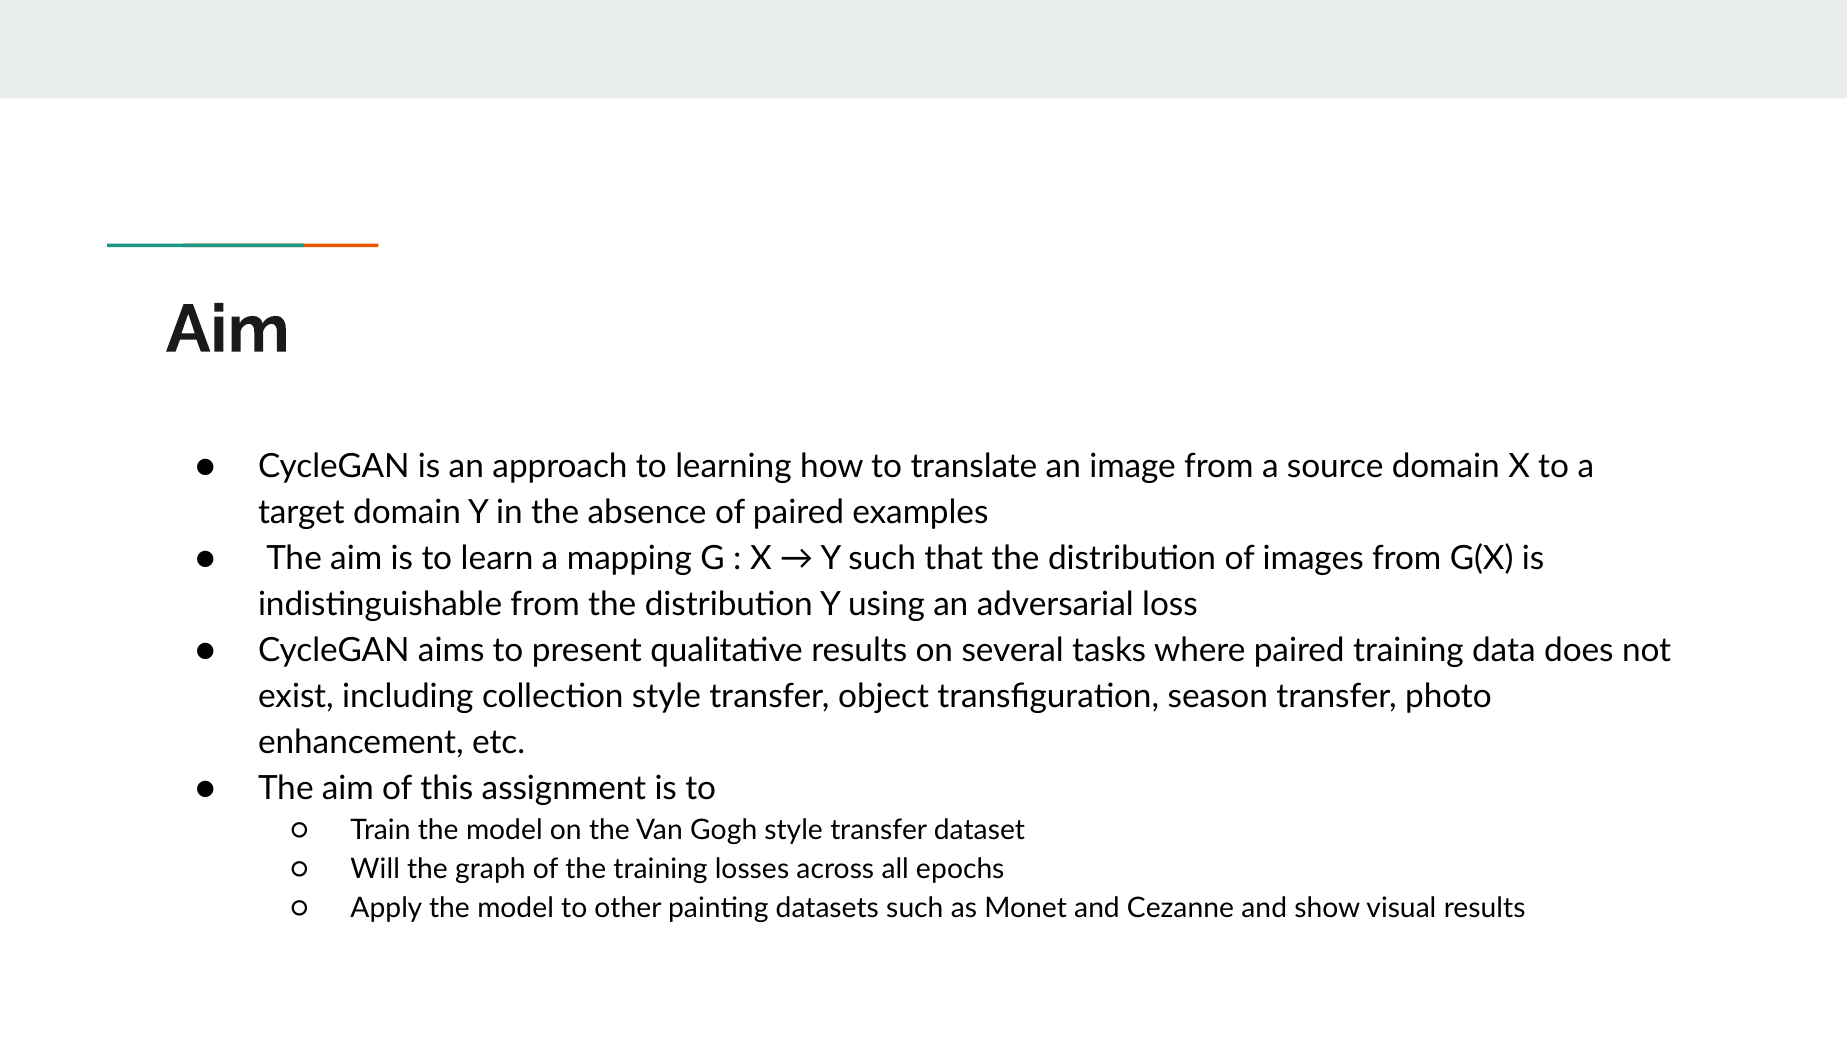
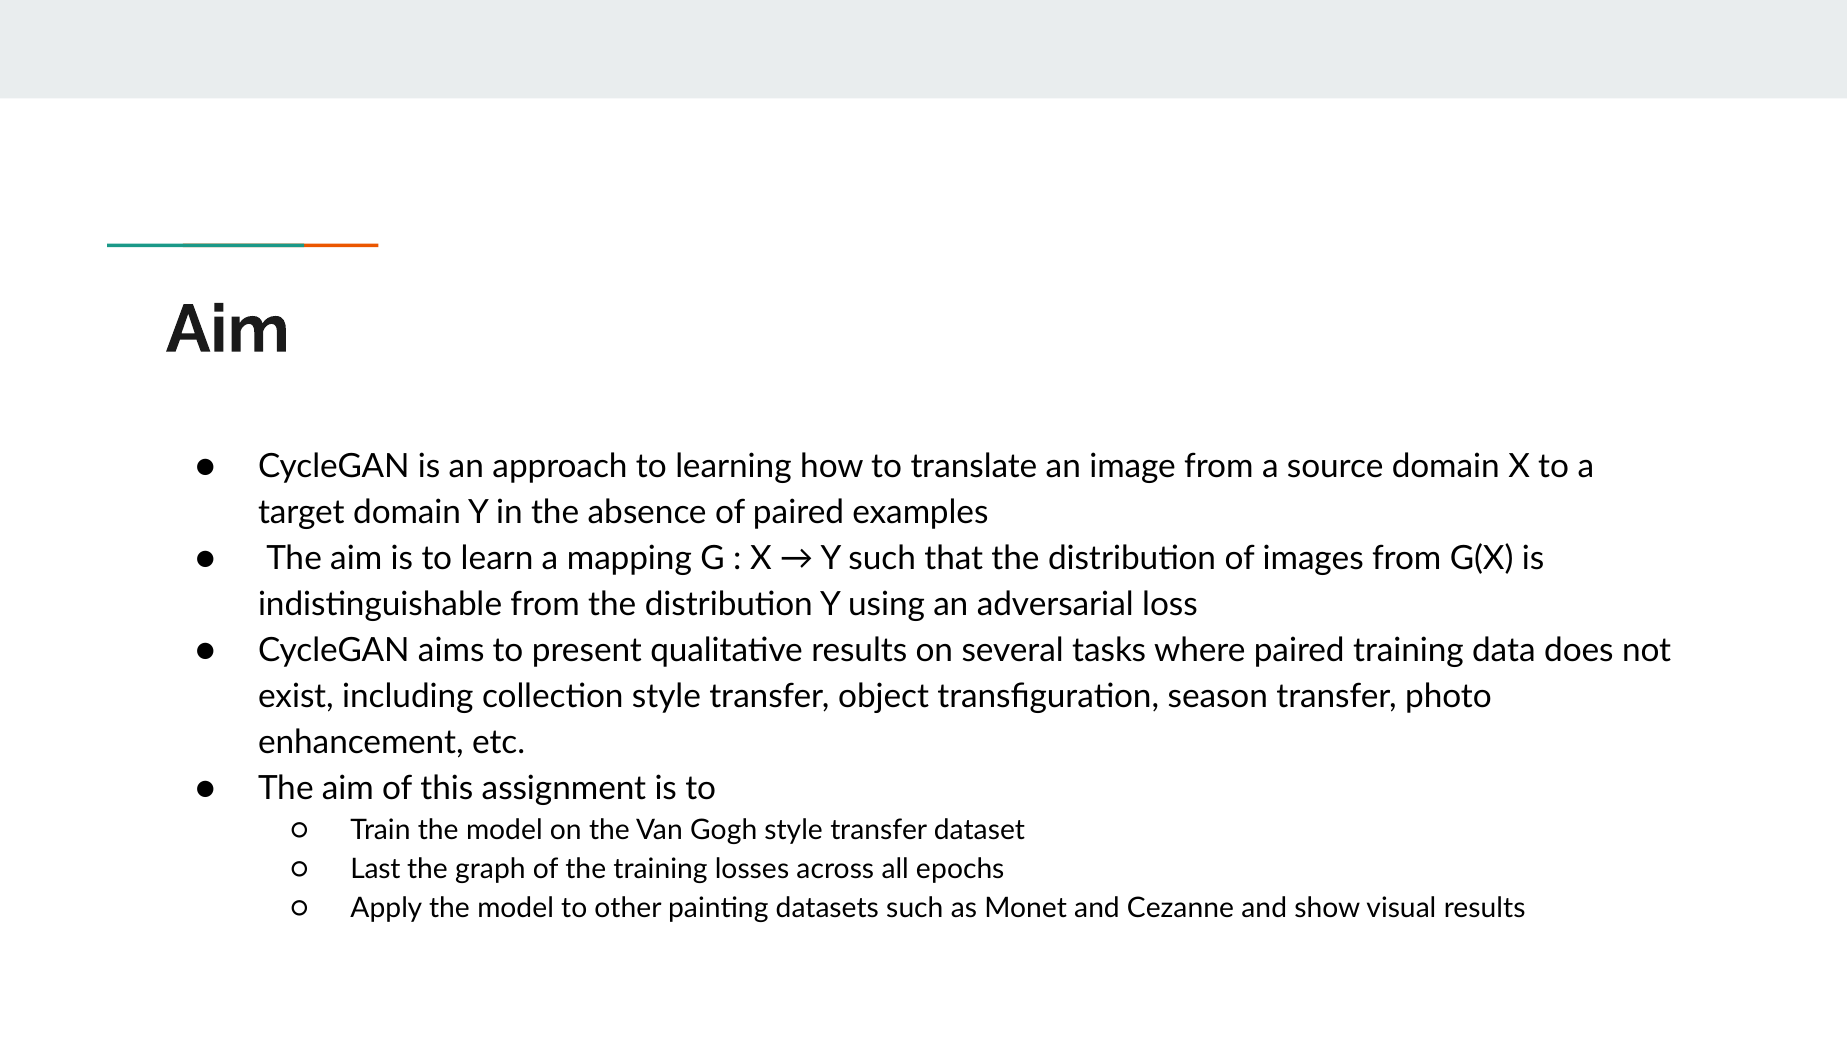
Will: Will -> Last
